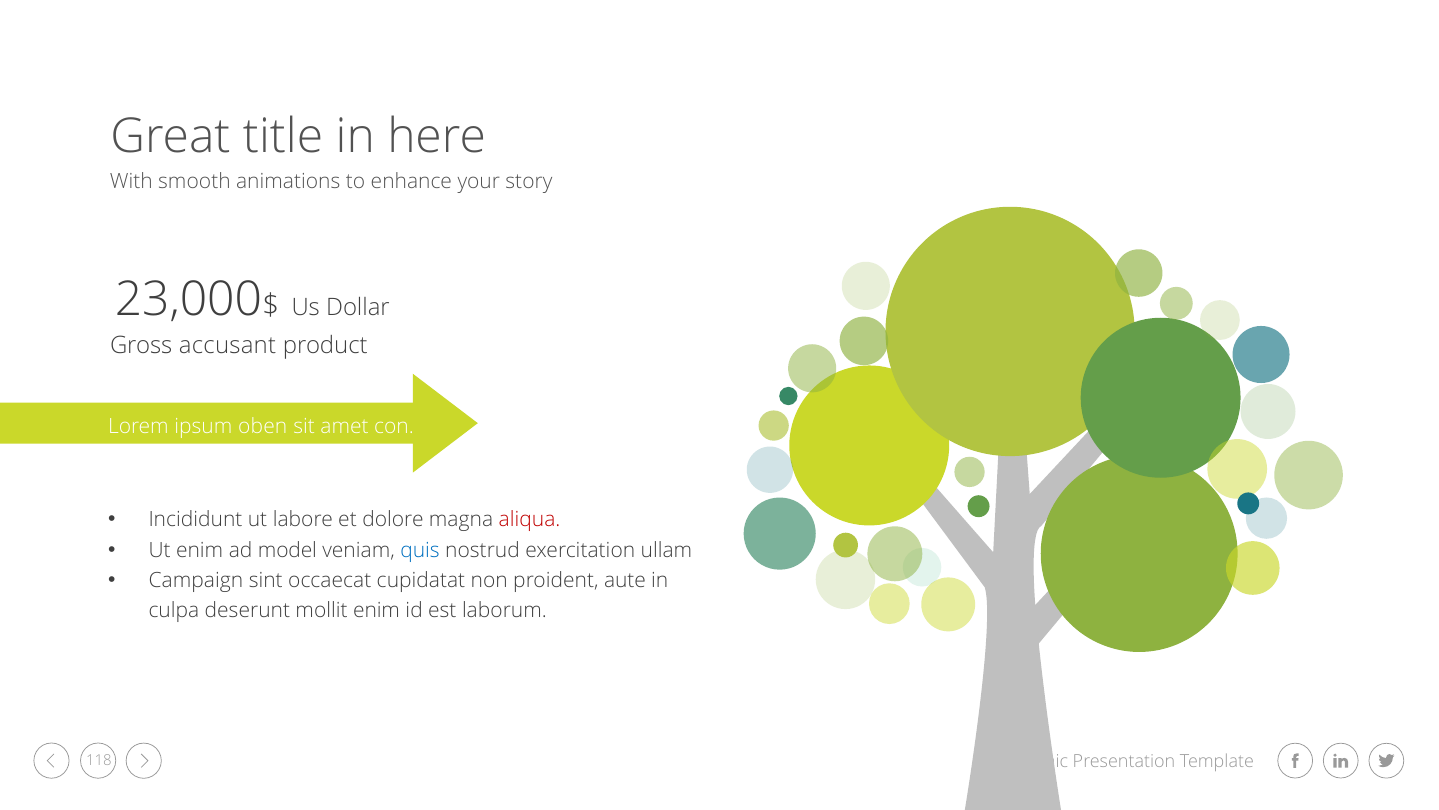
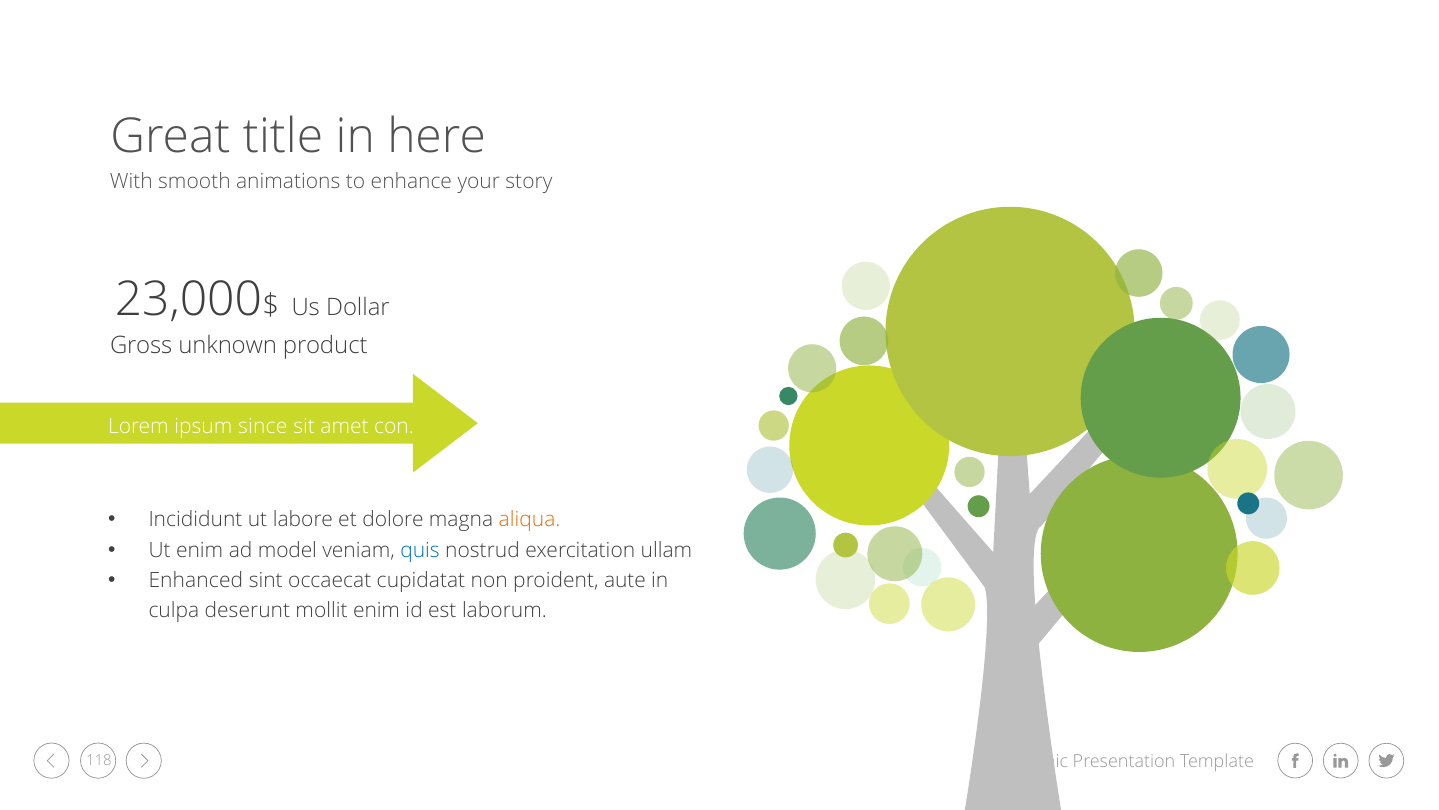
accusant: accusant -> unknown
oben: oben -> since
aliqua colour: red -> orange
Campaign: Campaign -> Enhanced
